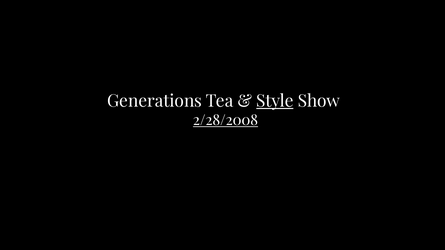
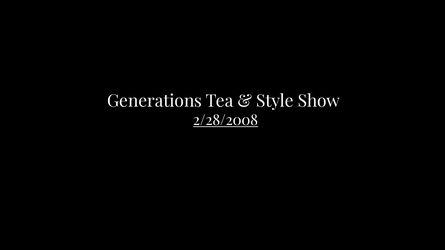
Style underline: present -> none
